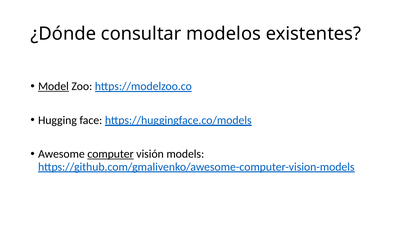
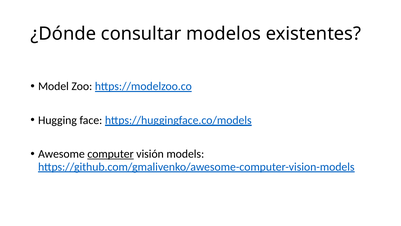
Model underline: present -> none
